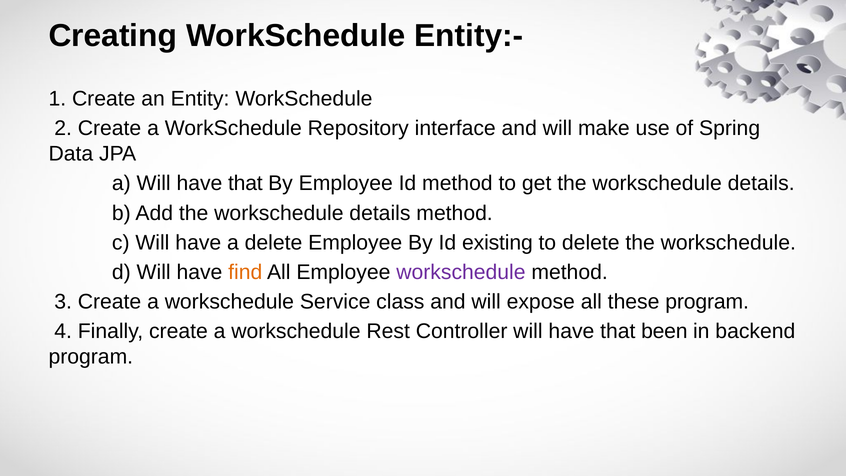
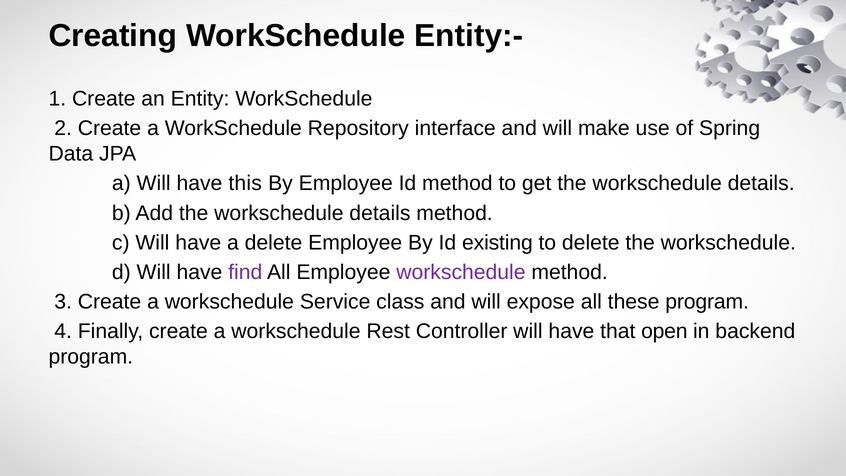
a Will have that: that -> this
find colour: orange -> purple
been: been -> open
